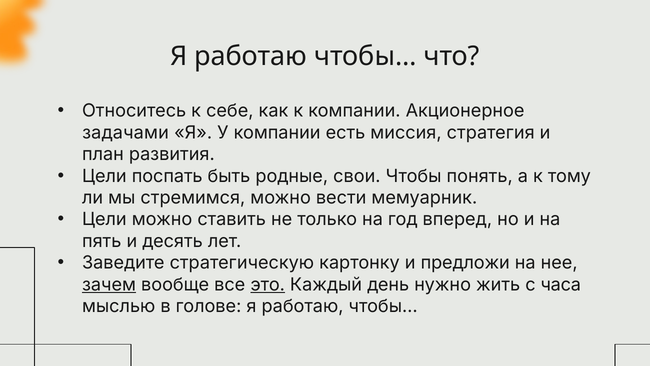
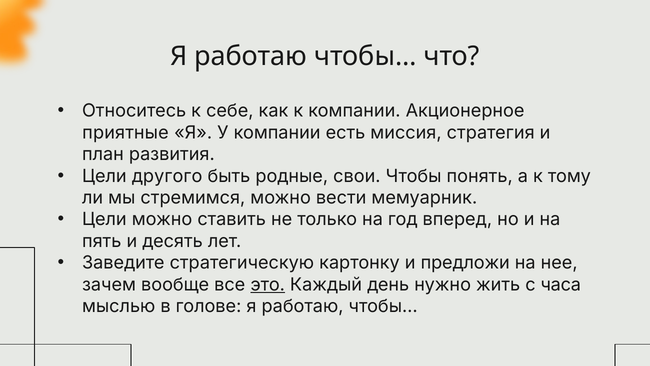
задачами: задачами -> приятные
поспать: поспать -> другого
зачем underline: present -> none
